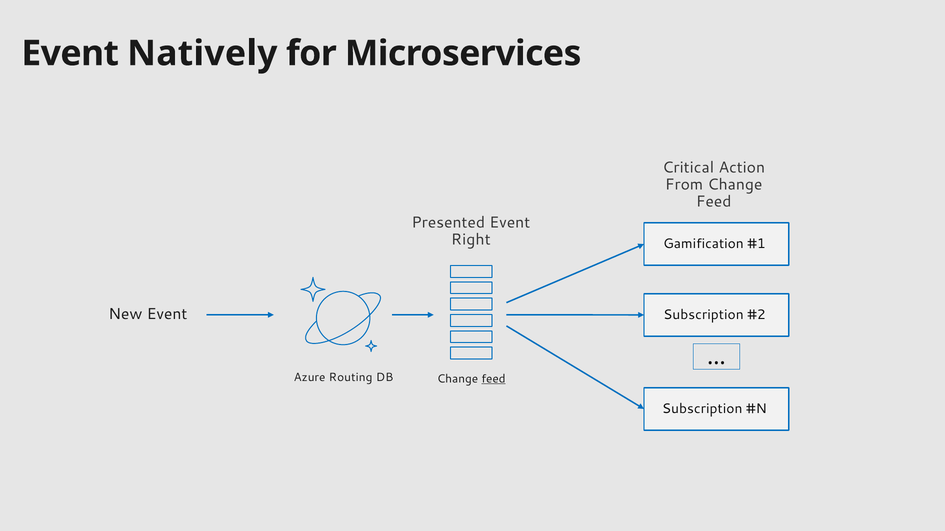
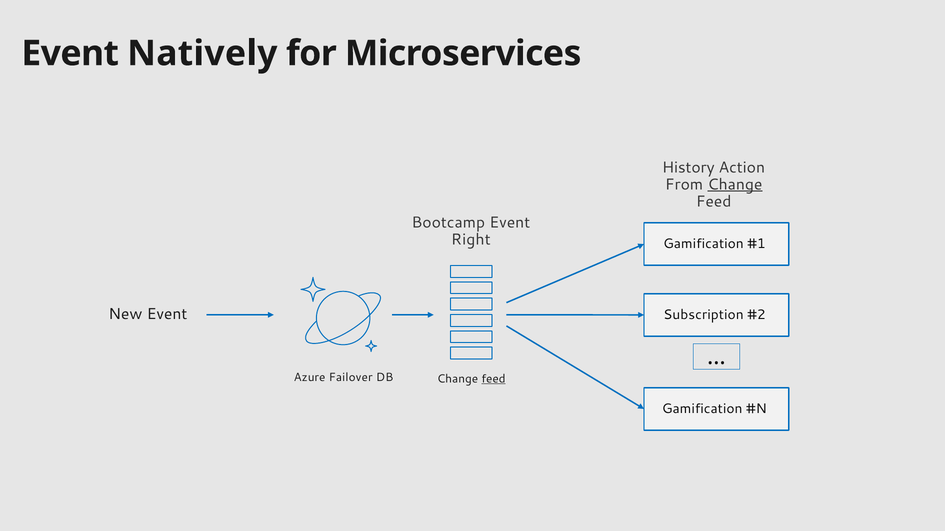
Critical: Critical -> History
Change at (735, 185) underline: none -> present
Presented: Presented -> Bootcamp
Routing: Routing -> Failover
Subscription at (702, 409): Subscription -> Gamification
